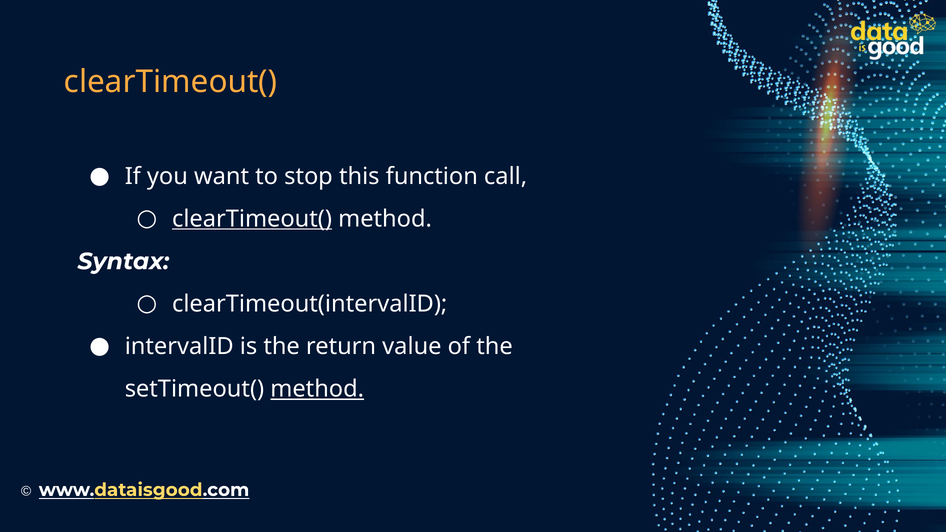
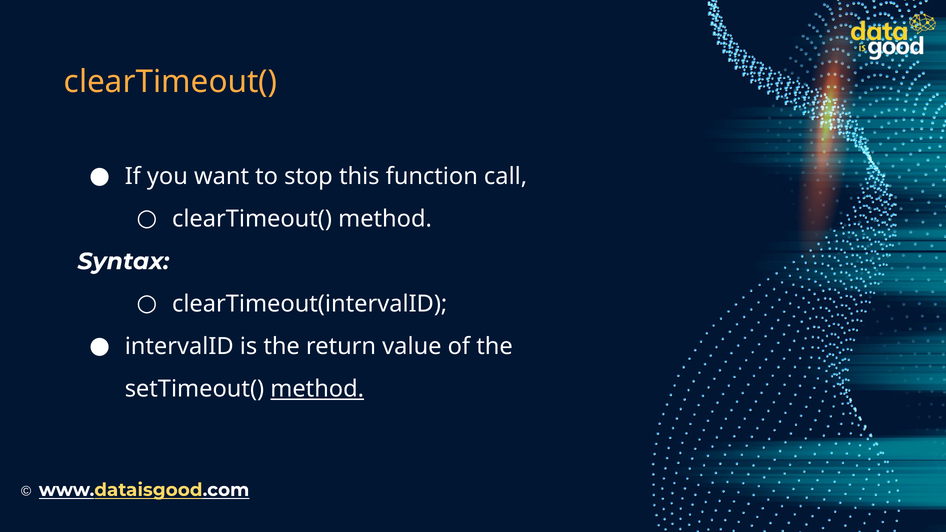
clearTimeout( at (252, 219) underline: present -> none
